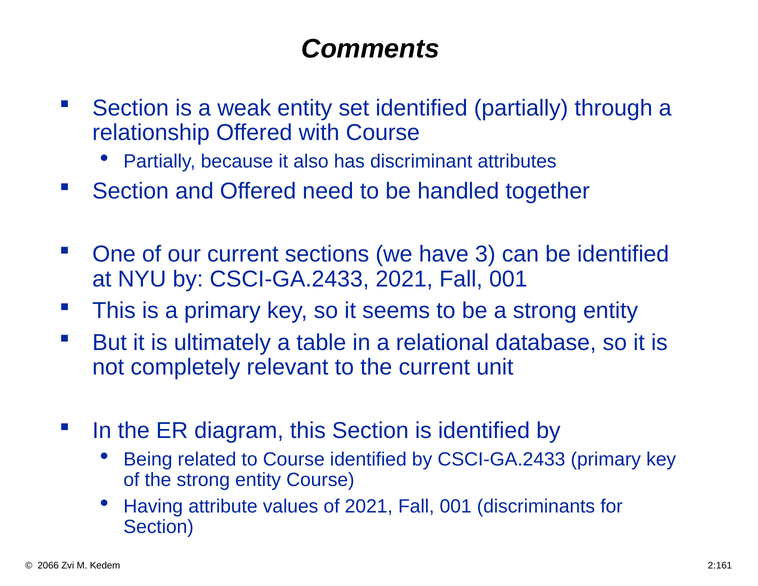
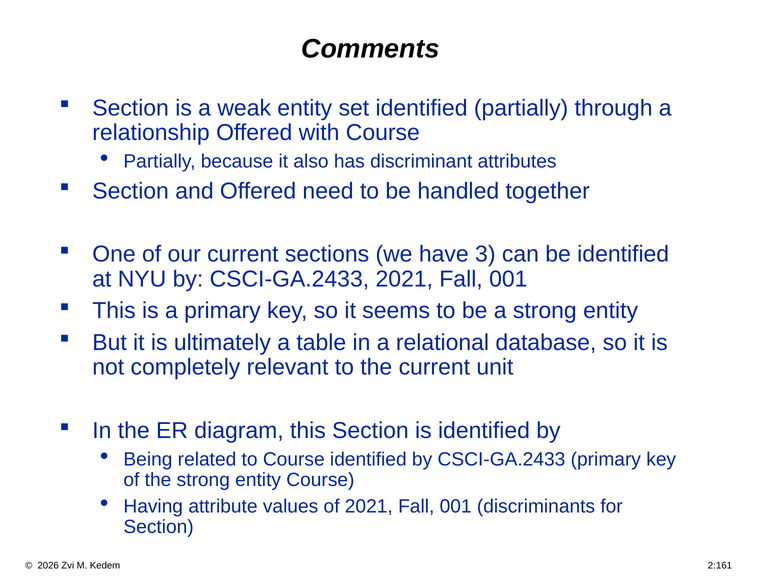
2066: 2066 -> 2026
